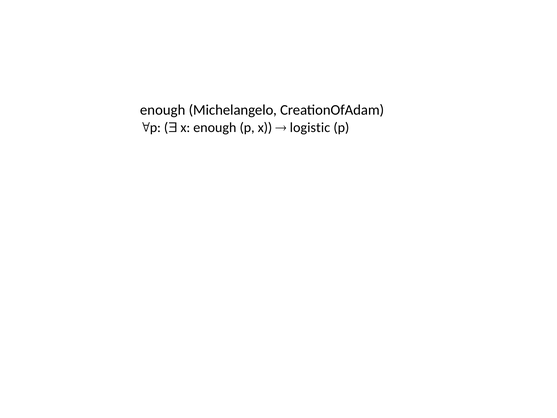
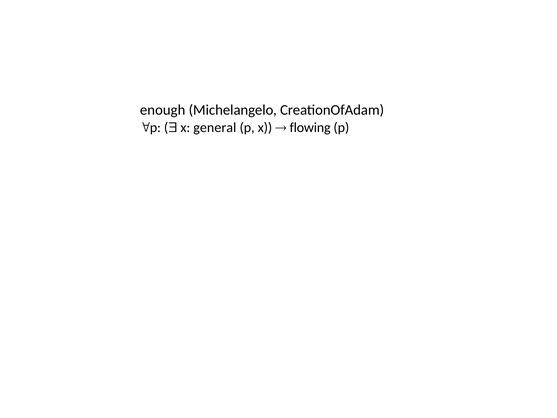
x enough: enough -> general
logistic: logistic -> flowing
